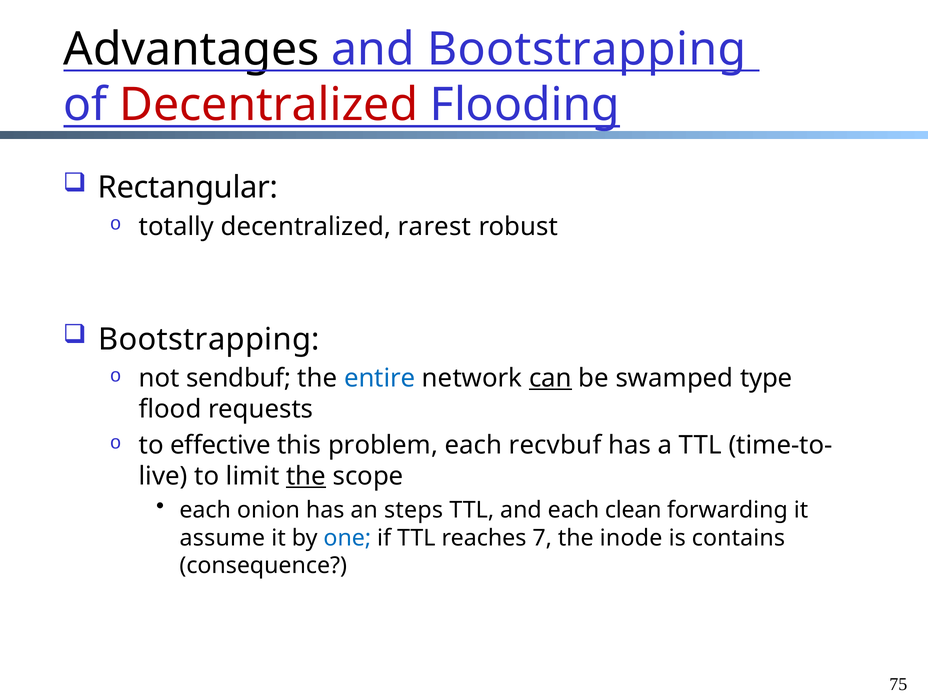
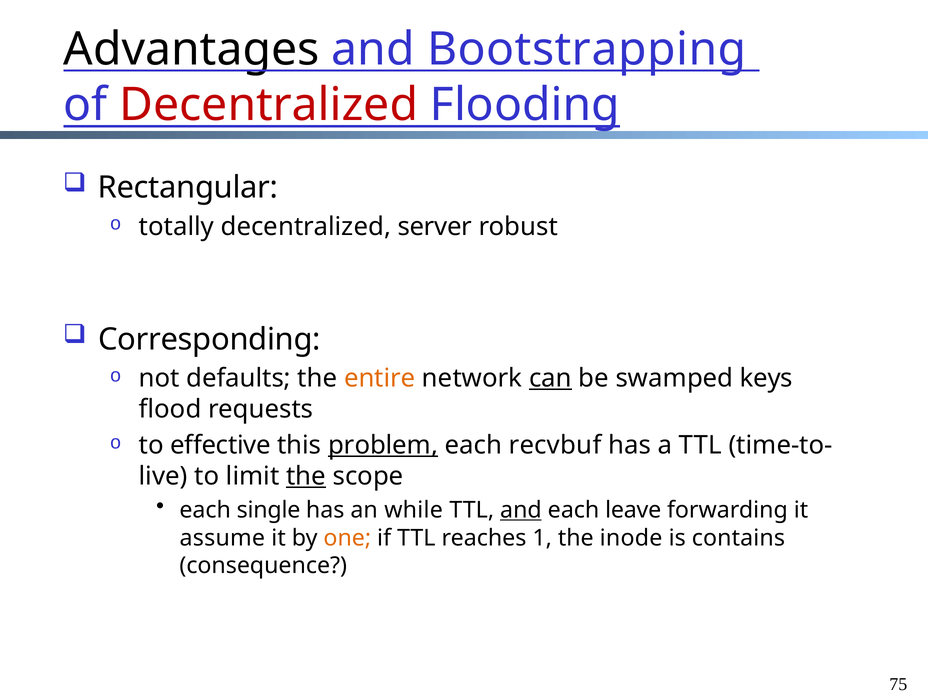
rarest: rarest -> server
Bootstrapping at (209, 339): Bootstrapping -> Corresponding
sendbuf: sendbuf -> defaults
entire colour: blue -> orange
type: type -> keys
problem underline: none -> present
onion: onion -> single
steps: steps -> while
and at (521, 510) underline: none -> present
clean: clean -> leave
one colour: blue -> orange
7: 7 -> 1
